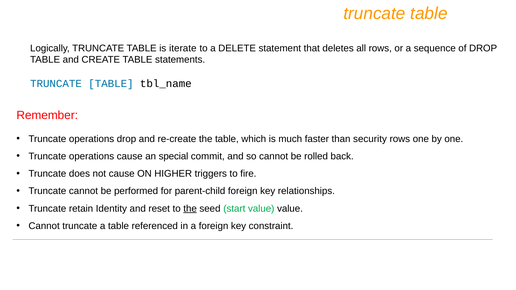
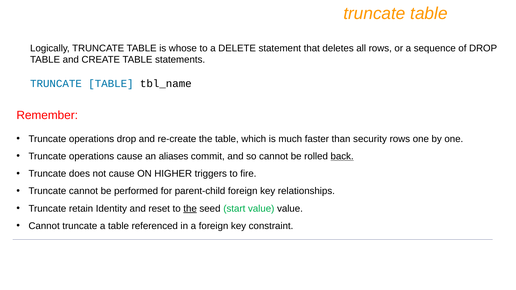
iterate: iterate -> whose
special: special -> aliases
back underline: none -> present
